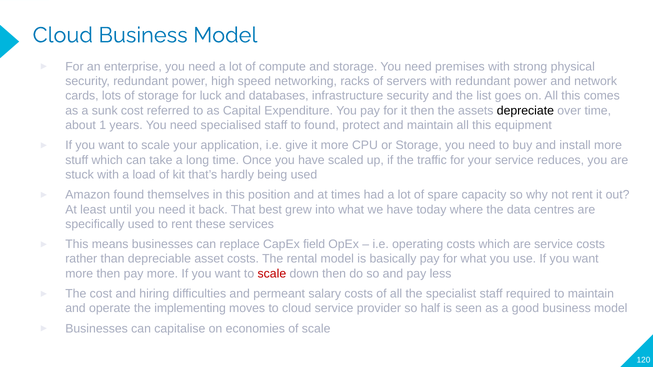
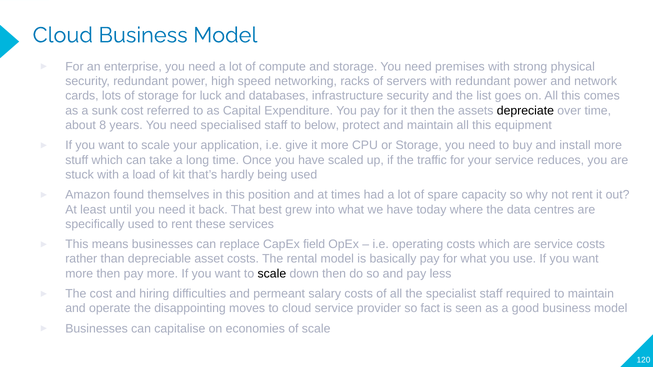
1: 1 -> 8
to found: found -> below
scale at (272, 274) colour: red -> black
implementing: implementing -> disappointing
half: half -> fact
